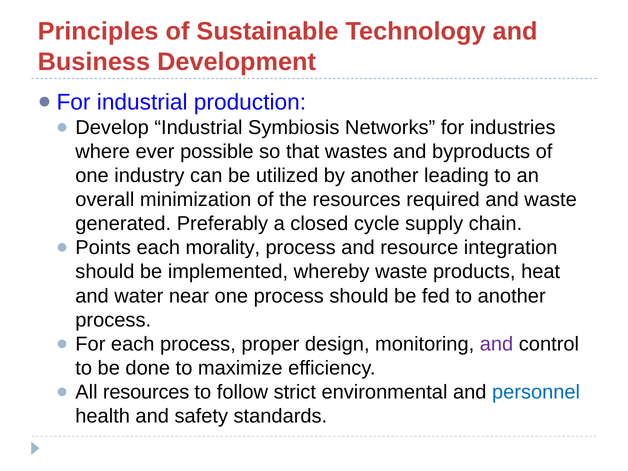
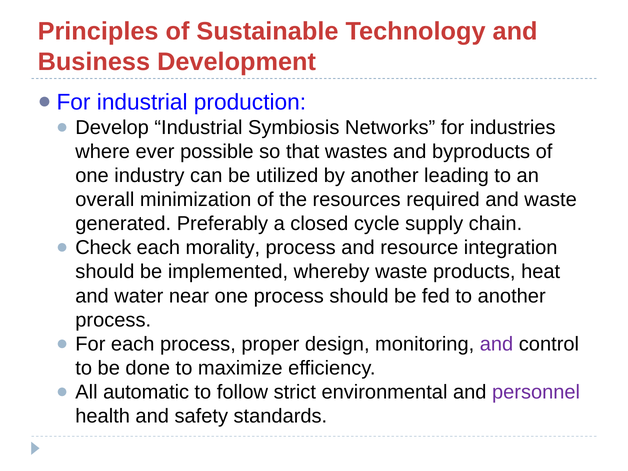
Points: Points -> Check
All resources: resources -> automatic
personnel colour: blue -> purple
